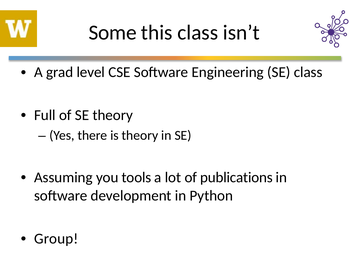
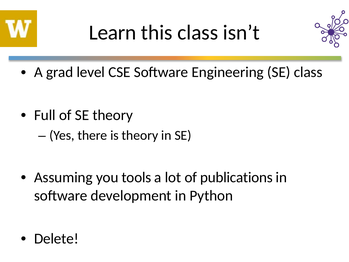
Some: Some -> Learn
Group: Group -> Delete
